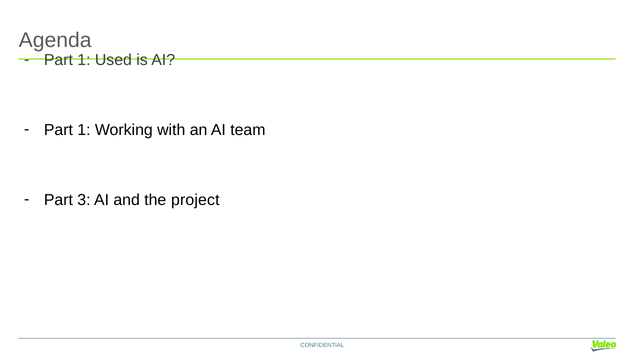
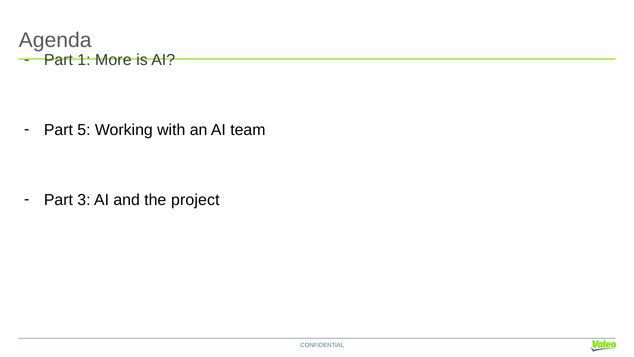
Used: Used -> More
1 at (84, 130): 1 -> 5
